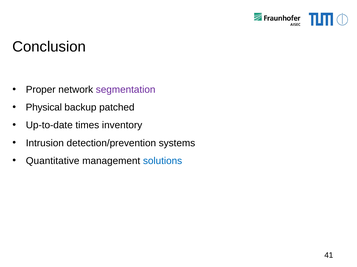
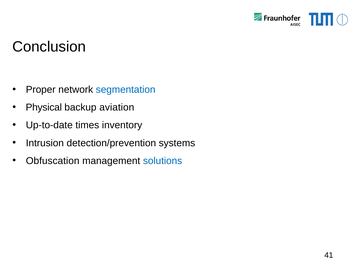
segmentation colour: purple -> blue
patched: patched -> aviation
Quantitative: Quantitative -> Obfuscation
